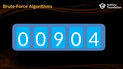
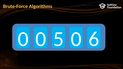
9: 9 -> 5
4: 4 -> 6
